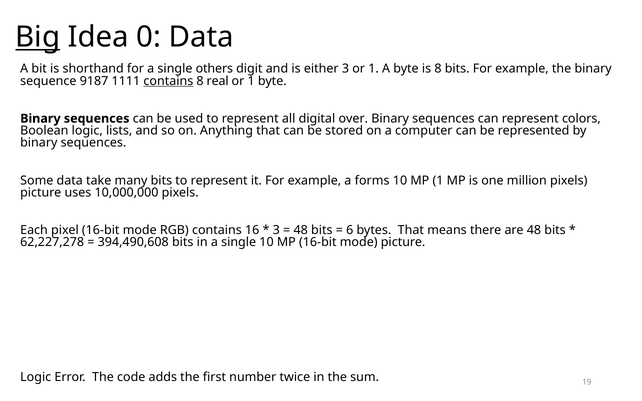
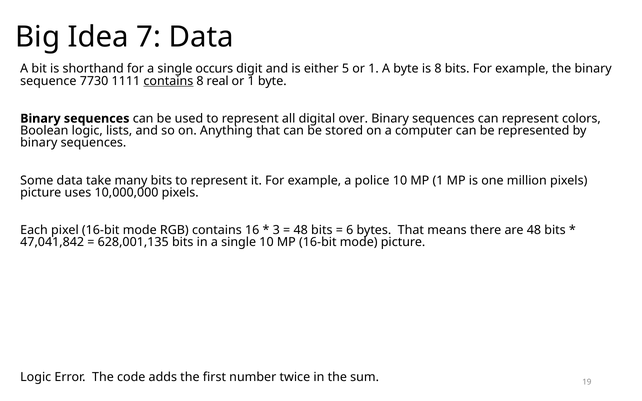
Big underline: present -> none
0: 0 -> 7
others: others -> occurs
either 3: 3 -> 5
9187: 9187 -> 7730
forms: forms -> police
62,227,278: 62,227,278 -> 47,041,842
394,490,608: 394,490,608 -> 628,001,135
